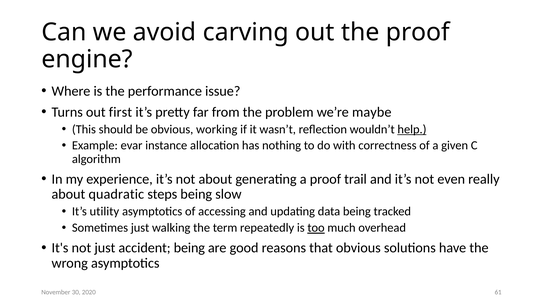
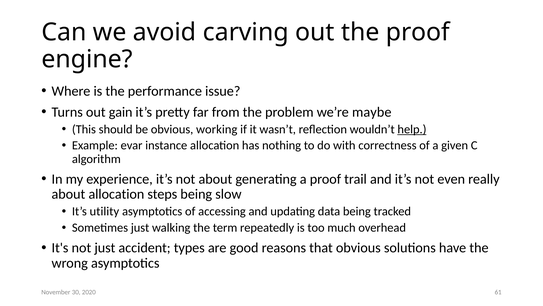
first: first -> gain
about quadratic: quadratic -> allocation
too underline: present -> none
accident being: being -> types
